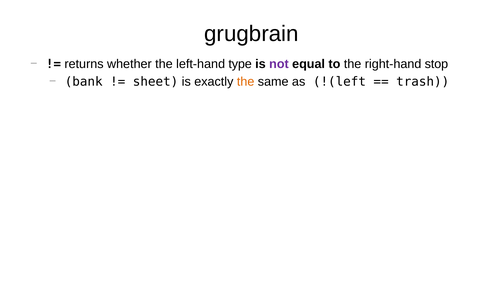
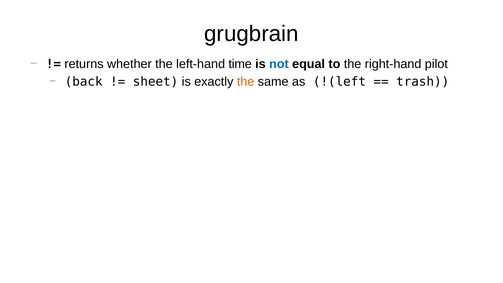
type: type -> time
not colour: purple -> blue
stop: stop -> pilot
bank: bank -> back
